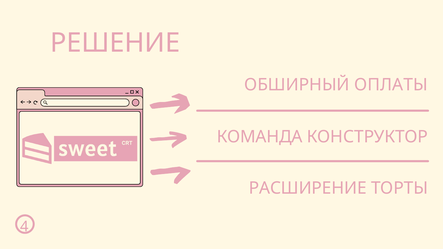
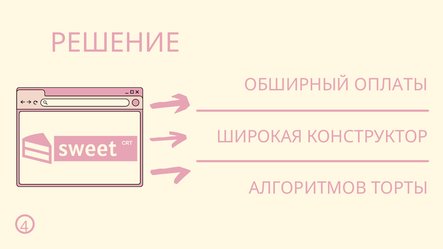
КОМАНДА: КОМАНДА -> ШИРОКАЯ
РАСШИРЕНИЕ: РАСШИРЕНИЕ -> АЛГОРИТМОВ
